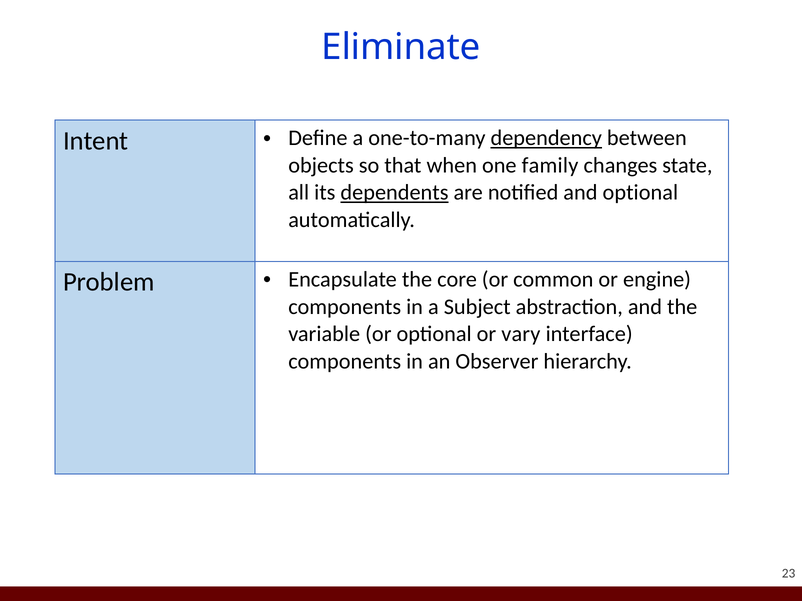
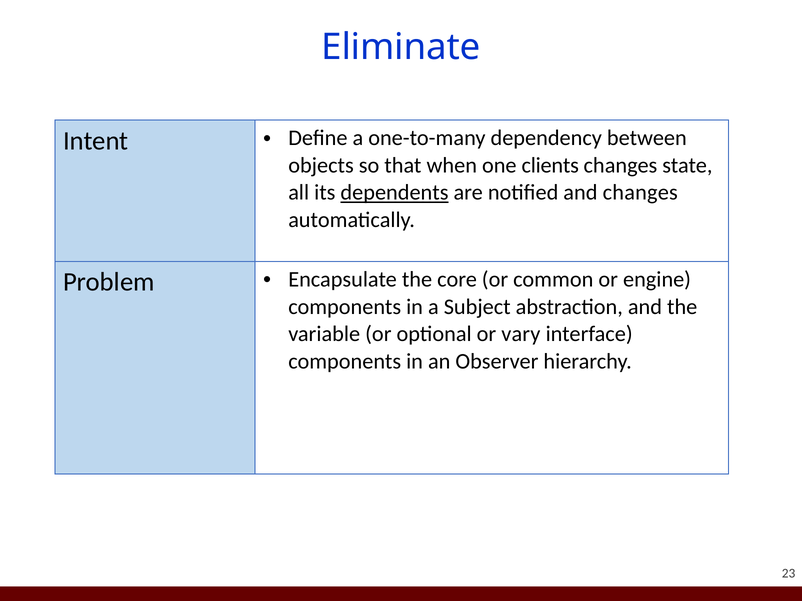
dependency underline: present -> none
family: family -> clients
and optional: optional -> changes
